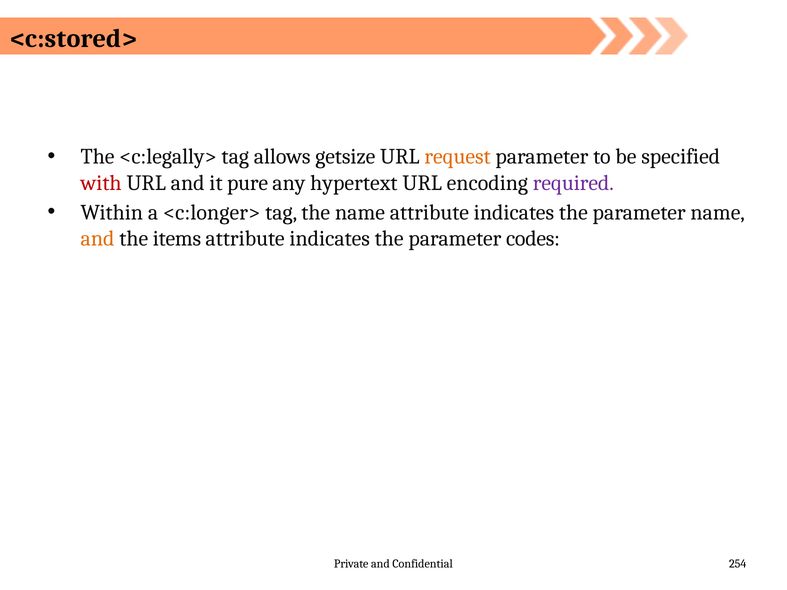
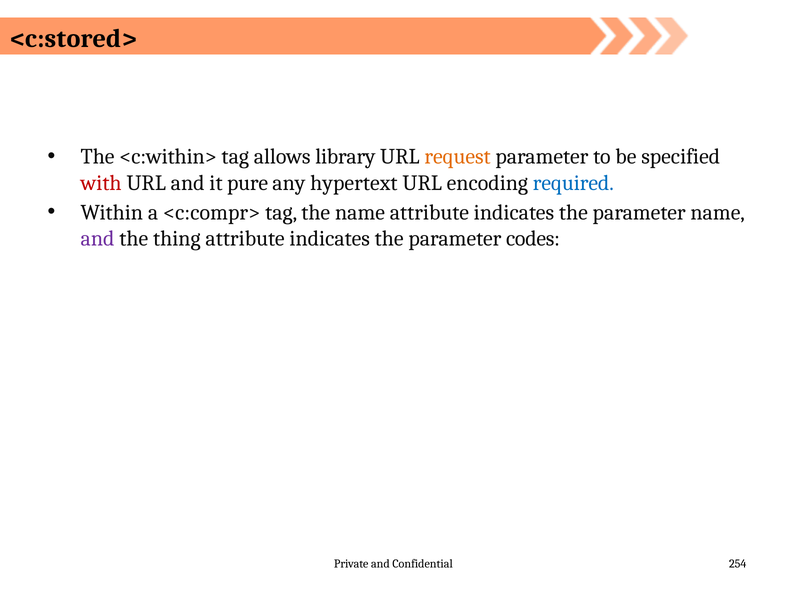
<c:legally>: <c:legally> -> <c:within>
getsize: getsize -> library
required colour: purple -> blue
<c:longer>: <c:longer> -> <c:compr>
and at (98, 239) colour: orange -> purple
items: items -> thing
